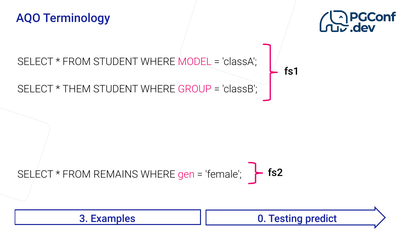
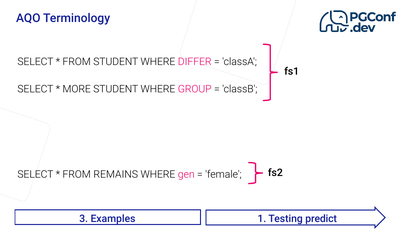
MODEL: MODEL -> DIFFER
THEM: THEM -> MORE
0: 0 -> 1
